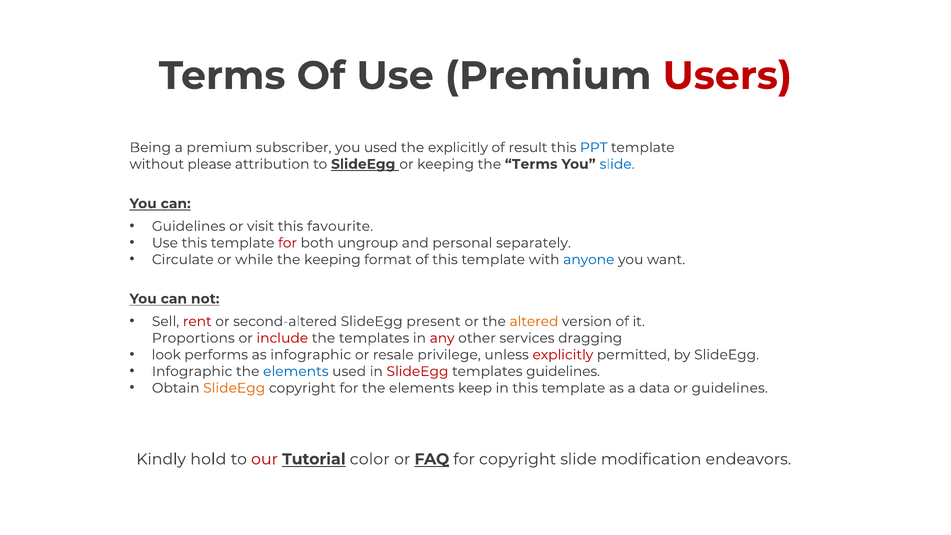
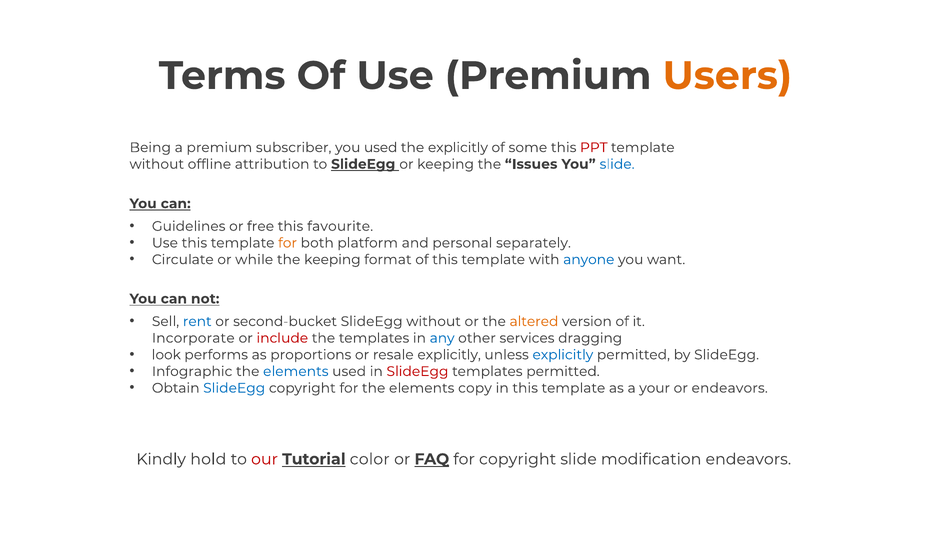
Users colour: red -> orange
result: result -> some
PPT colour: blue -> red
please: please -> offline
the Terms: Terms -> Issues
visit: visit -> free
for at (288, 243) colour: red -> orange
ungroup: ungroup -> platform
rent colour: red -> blue
second-altered: second-altered -> second-bucket
SlideEgg present: present -> without
Proportions: Proportions -> Incorporate
any colour: red -> blue
as infographic: infographic -> proportions
resale privilege: privilege -> explicitly
explicitly at (563, 355) colour: red -> blue
templates guidelines: guidelines -> permitted
SlideEgg at (234, 388) colour: orange -> blue
keep: keep -> copy
data: data -> your
or guidelines: guidelines -> endeavors
